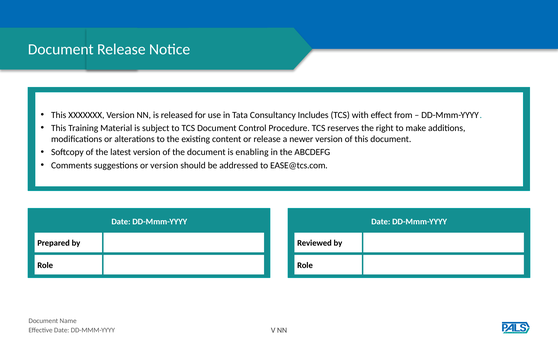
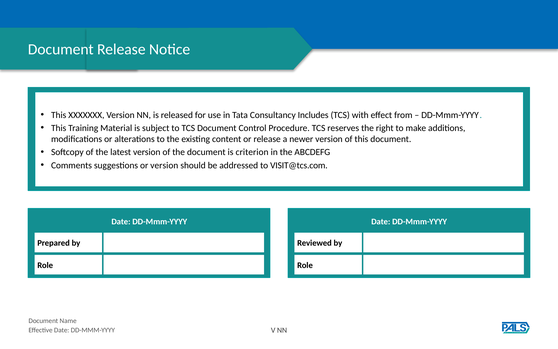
enabling: enabling -> criterion
EASE@tcs.com: EASE@tcs.com -> VISIT@tcs.com
